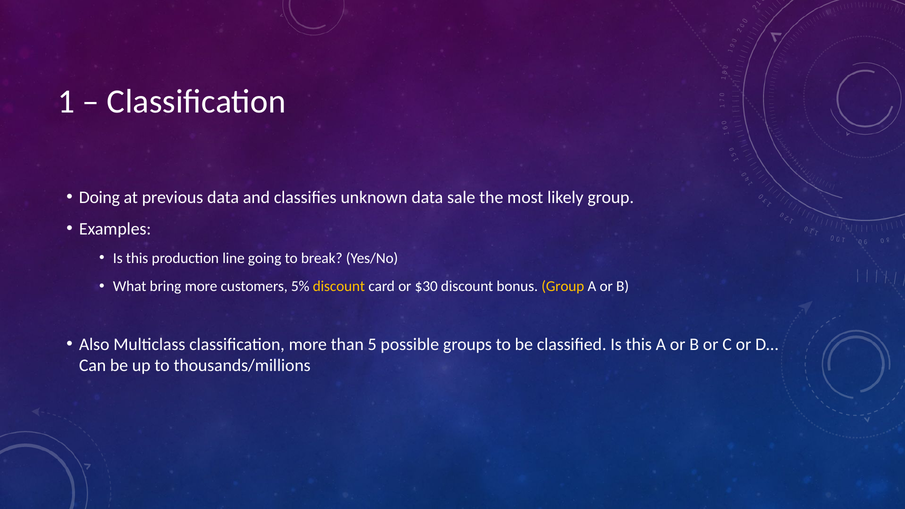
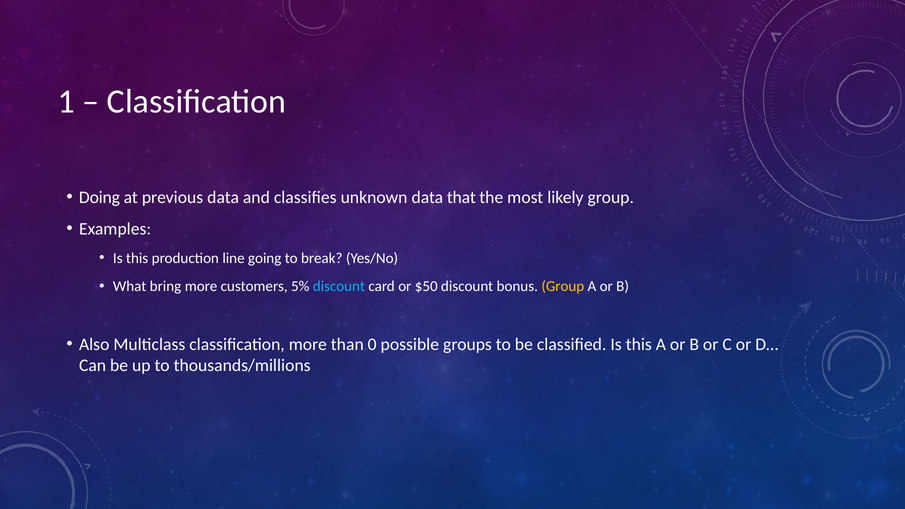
sale: sale -> that
discount at (339, 286) colour: yellow -> light blue
$30: $30 -> $50
5: 5 -> 0
